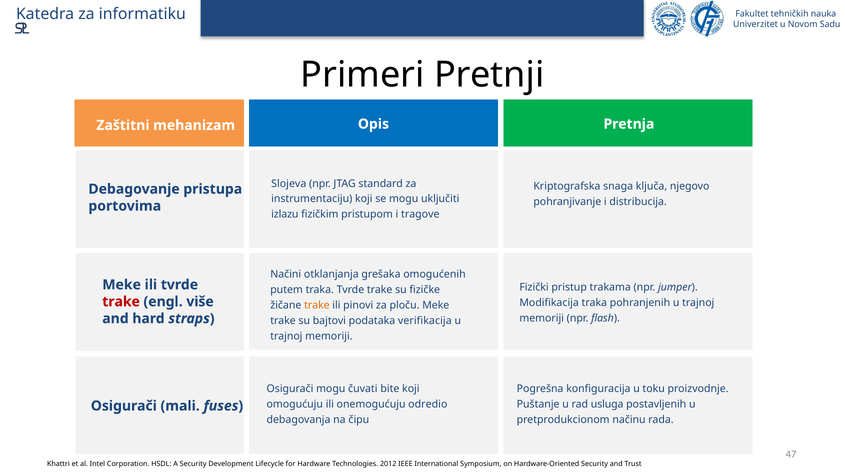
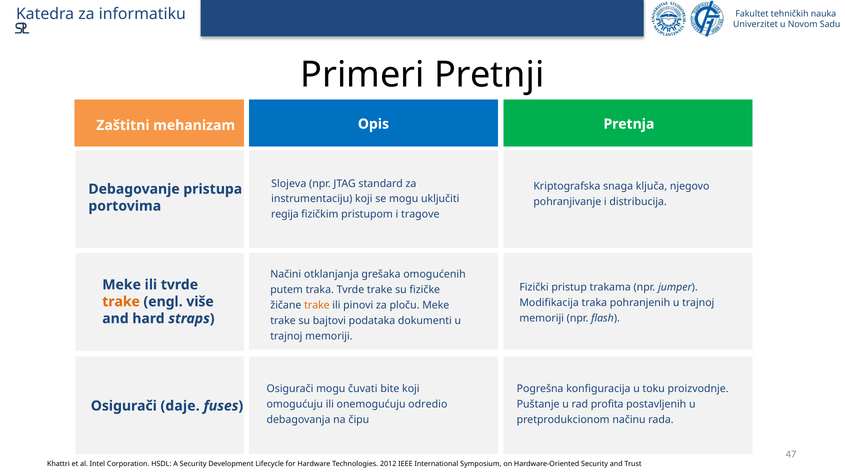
izlazu: izlazu -> regija
trake at (121, 301) colour: red -> orange
verifikacija: verifikacija -> dokumenti
usluga: usluga -> profita
mali: mali -> daje
